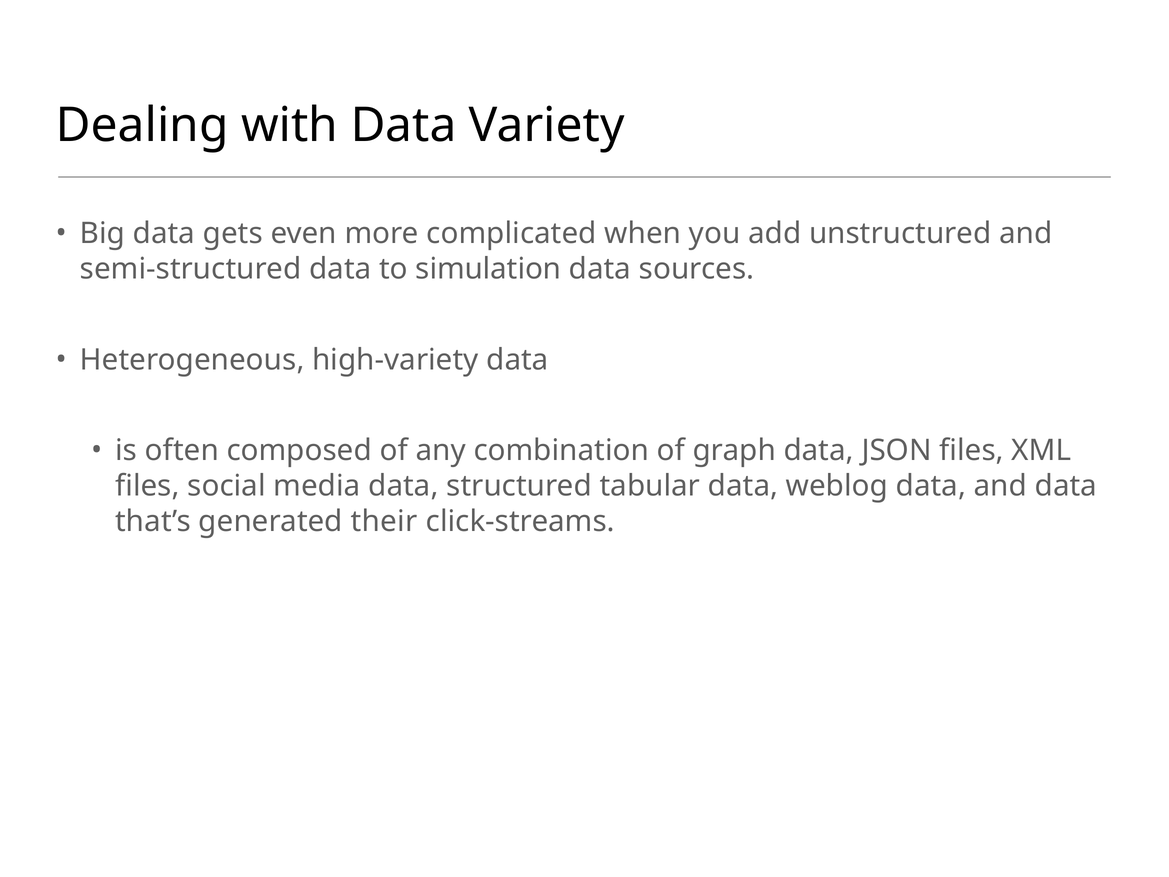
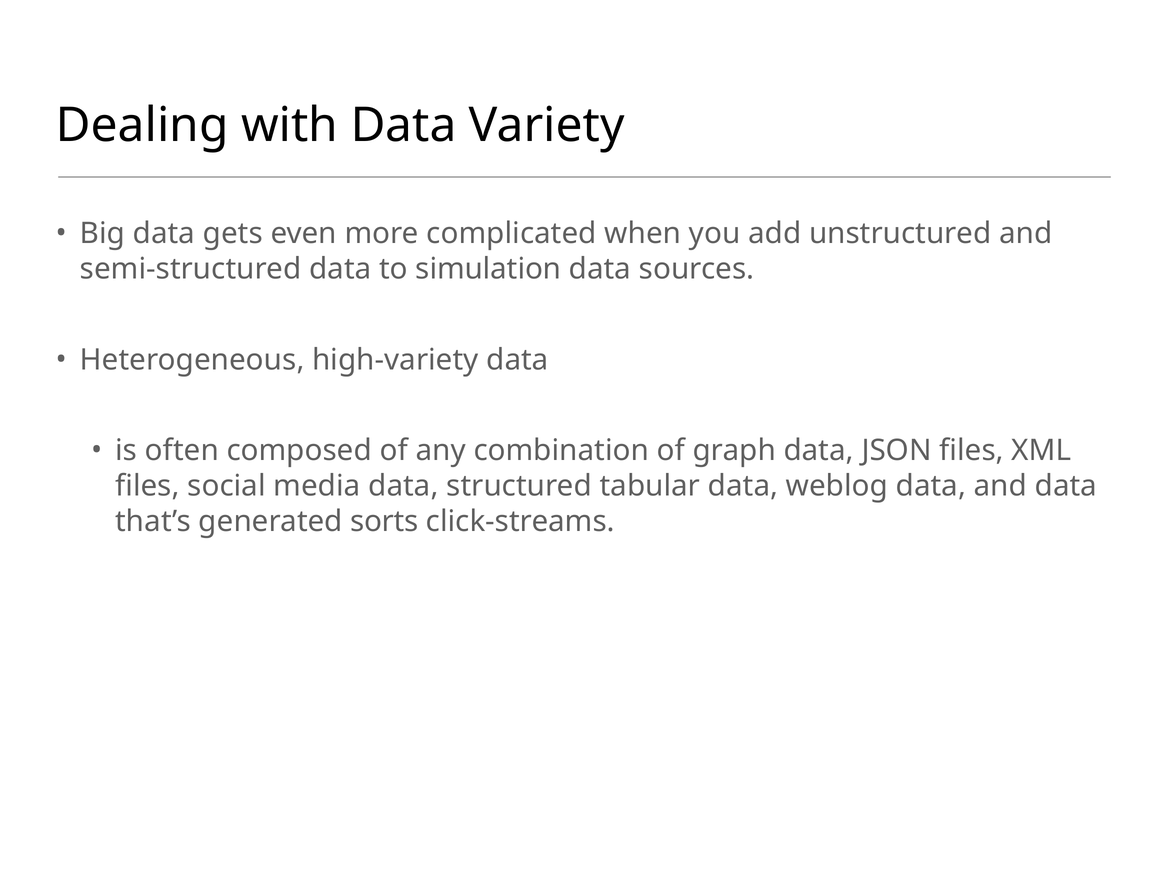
their: their -> sorts
